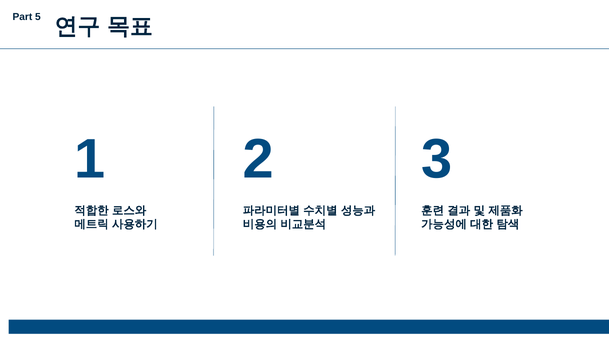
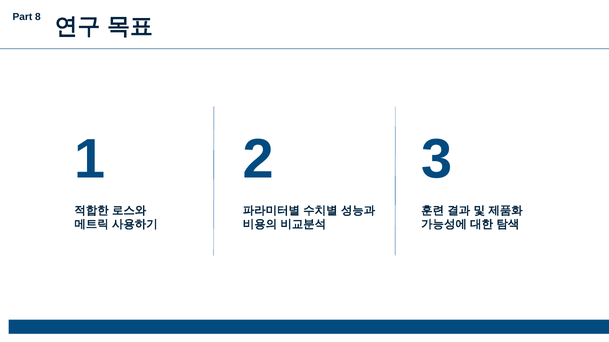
5: 5 -> 8
